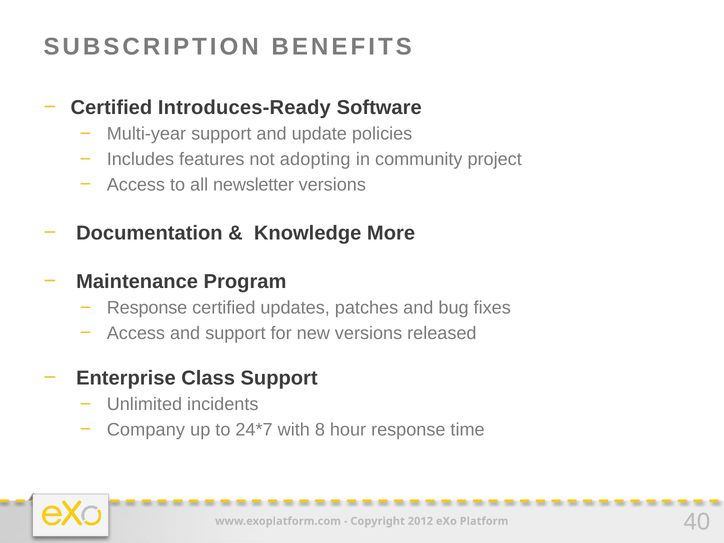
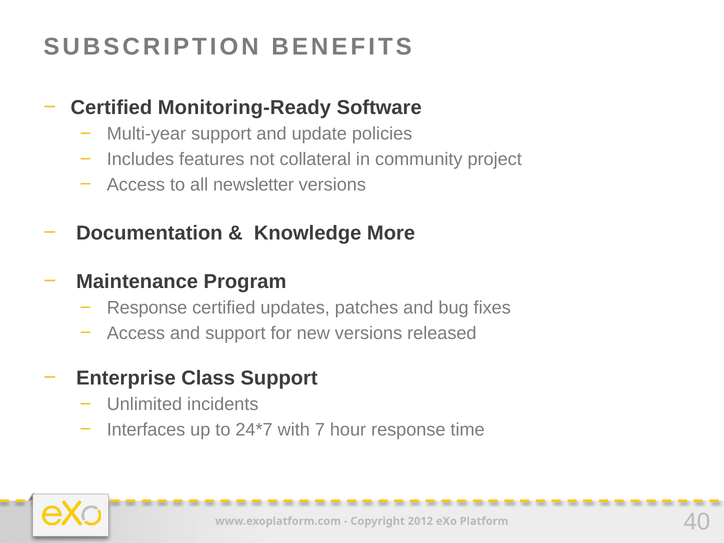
Introduces-Ready: Introduces-Ready -> Monitoring-Ready
adopting: adopting -> collateral
Company: Company -> Interfaces
8: 8 -> 7
